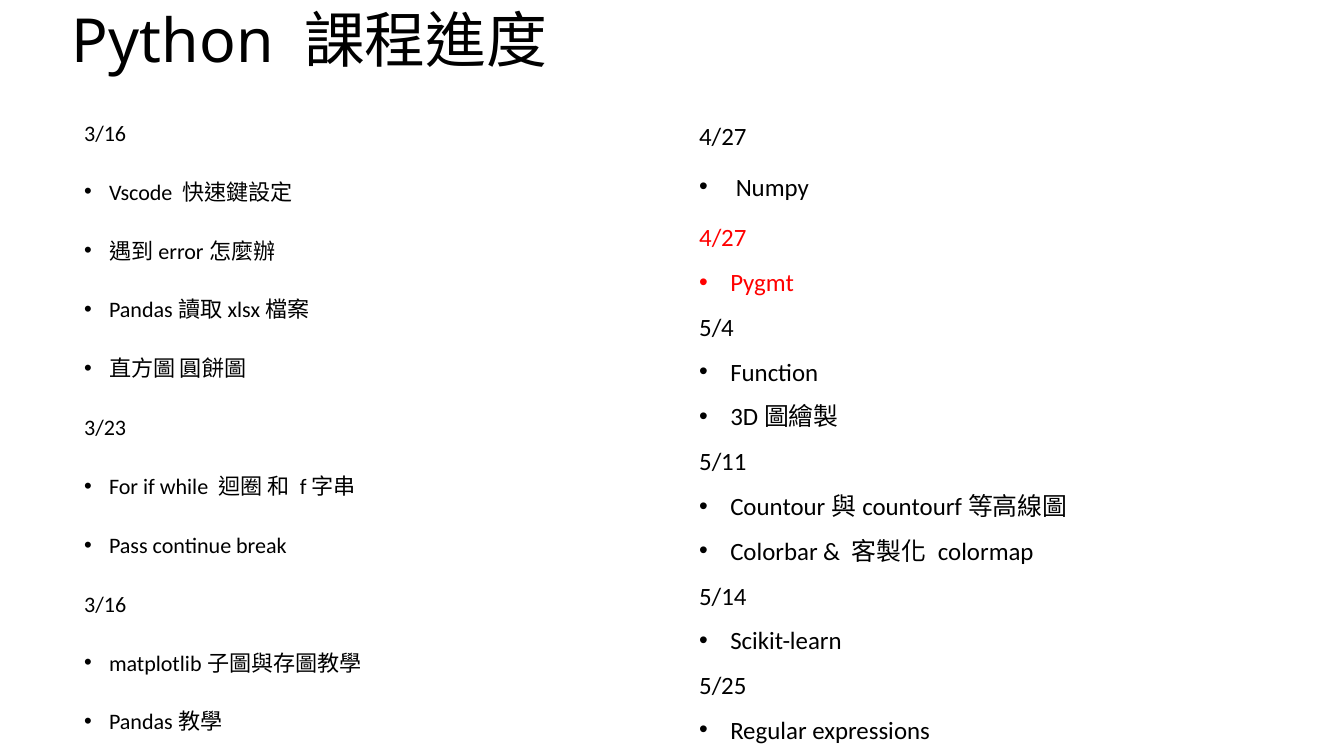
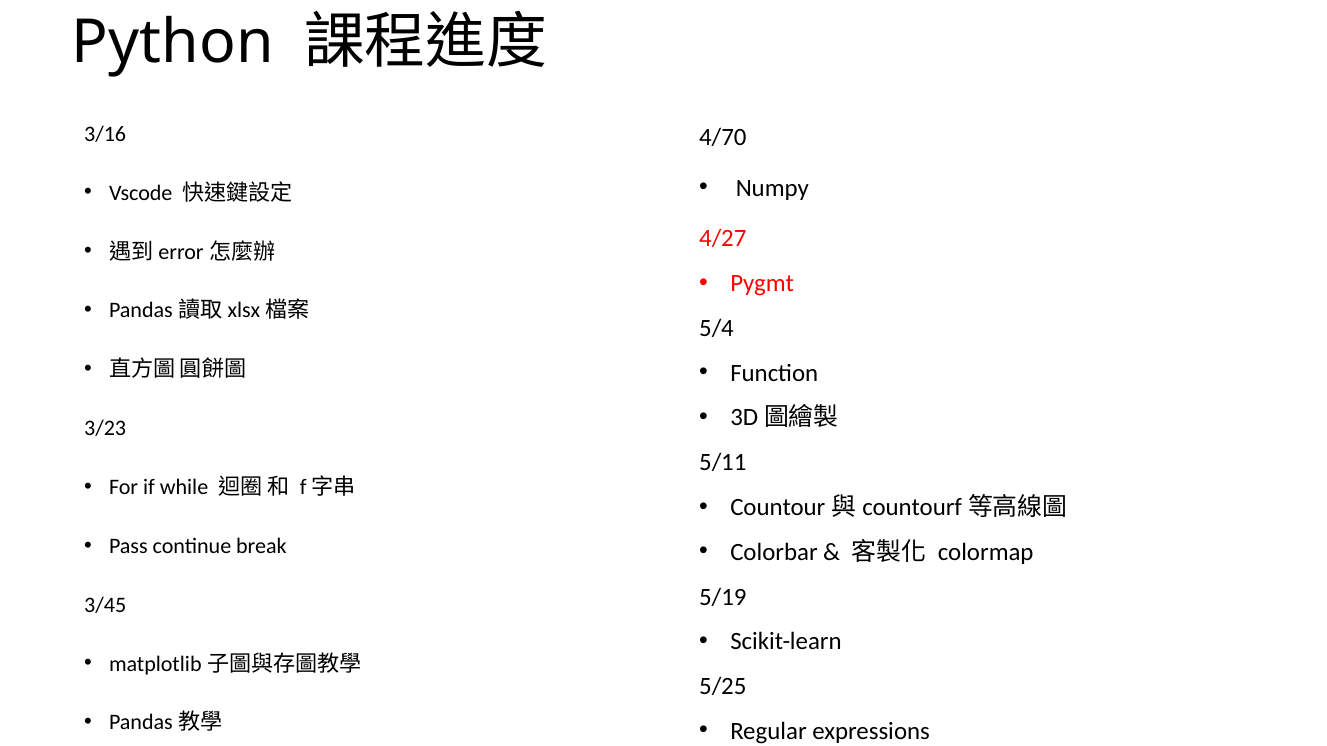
4/27 at (723, 137): 4/27 -> 4/70
5/14: 5/14 -> 5/19
3/16 at (105, 605): 3/16 -> 3/45
